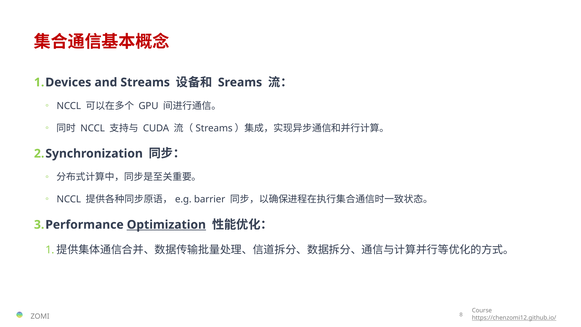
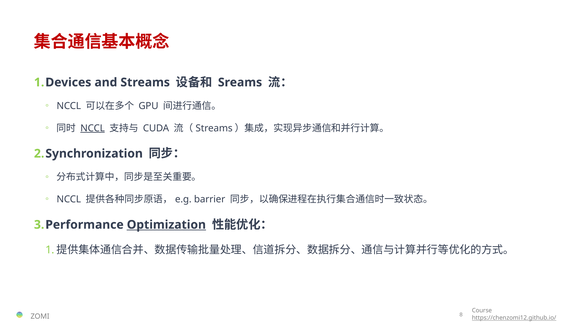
NCCL at (93, 128) underline: none -> present
